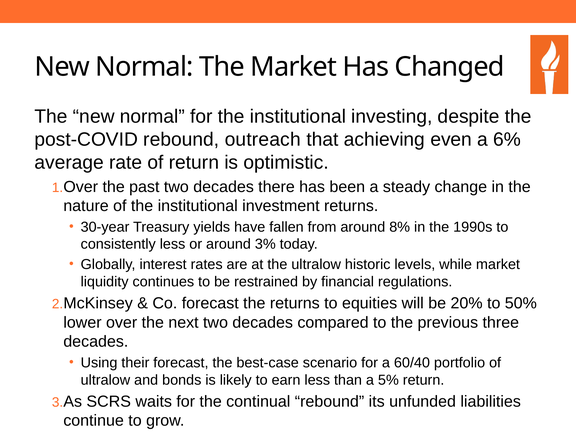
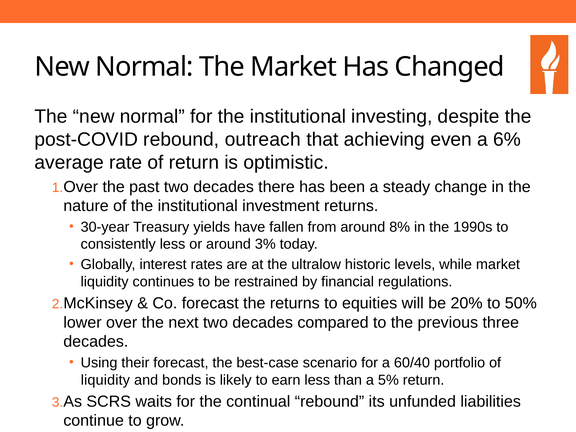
ultralow at (105, 380): ultralow -> liquidity
